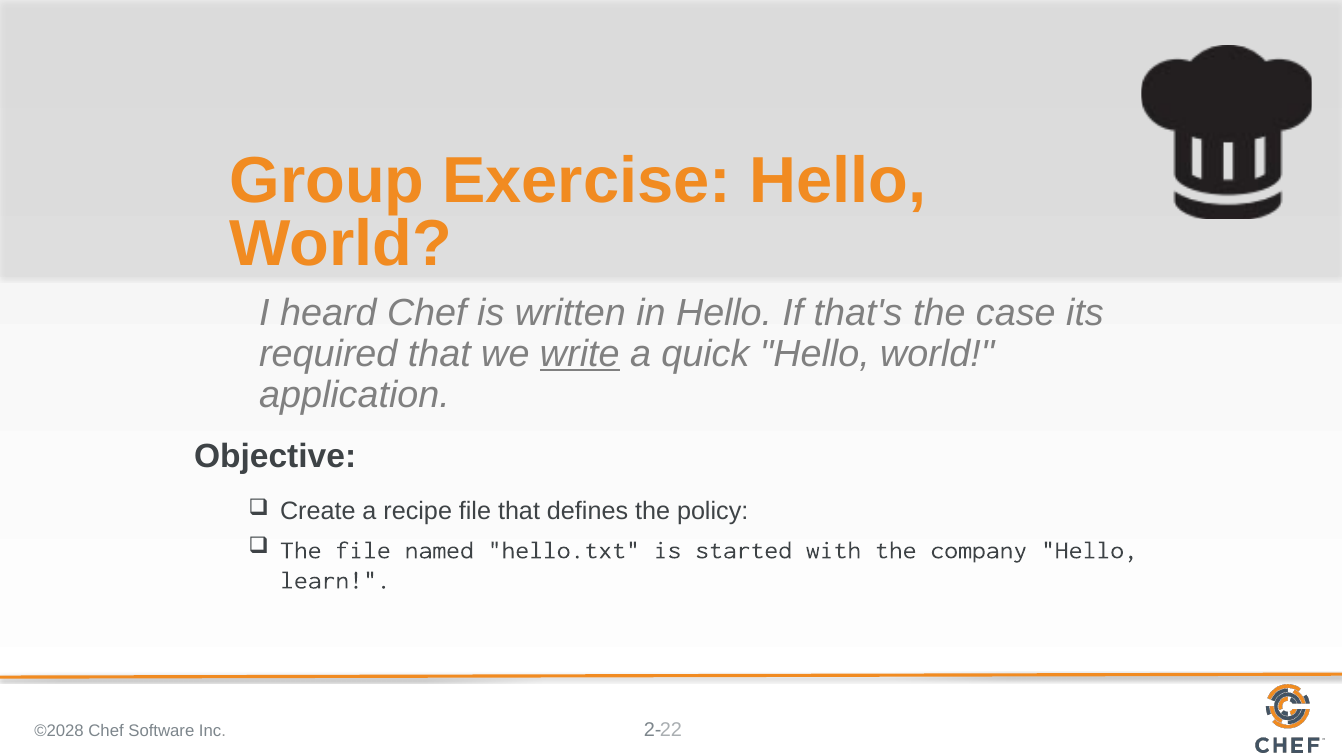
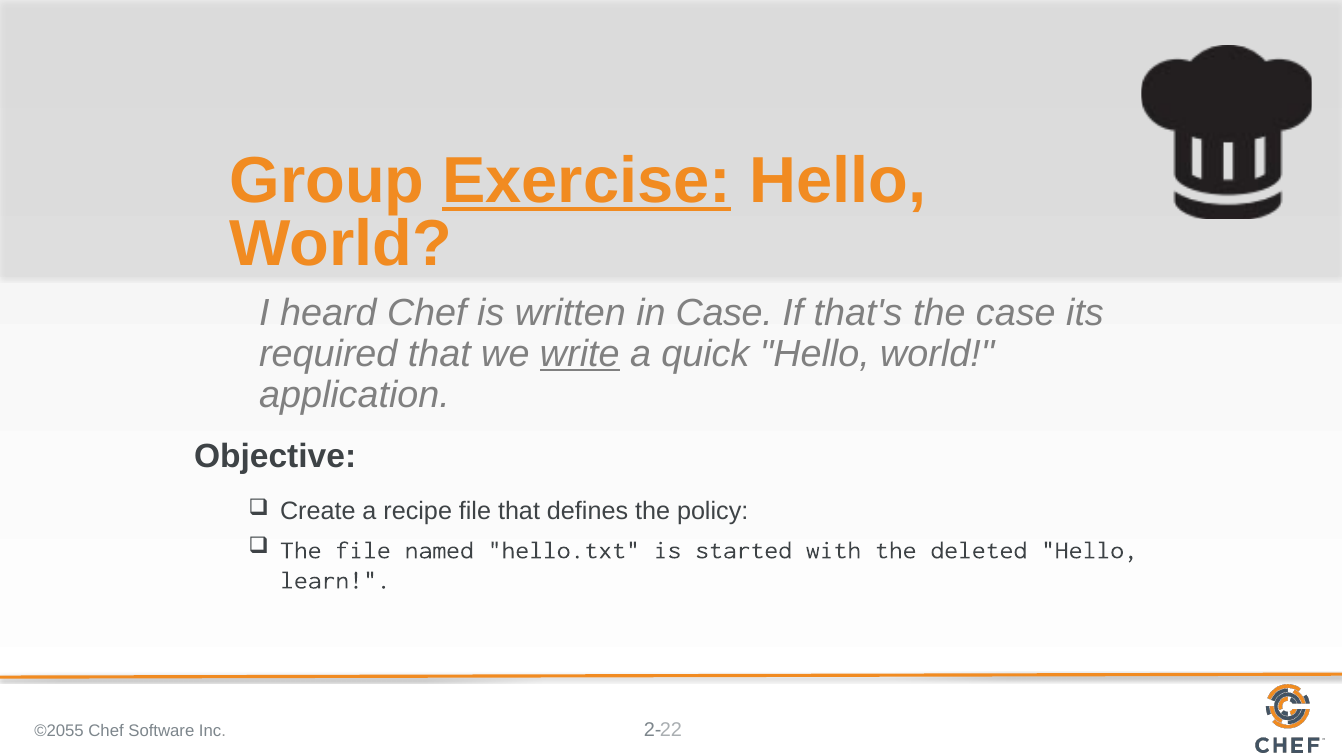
Exercise underline: none -> present
in Hello: Hello -> Case
company: company -> deleted
©2028: ©2028 -> ©2055
